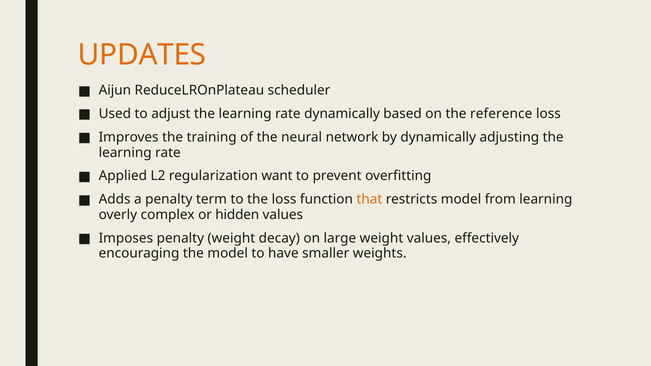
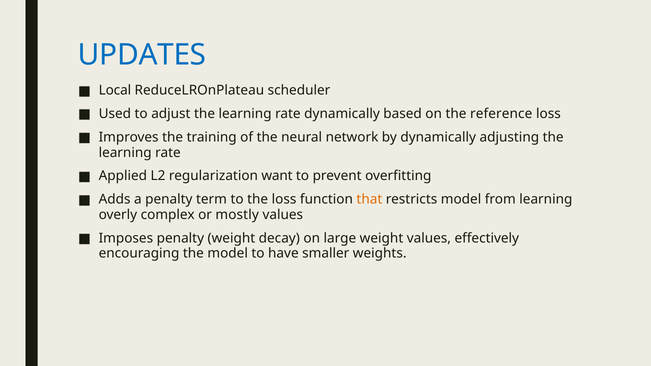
UPDATES colour: orange -> blue
Aijun: Aijun -> Local
hidden: hidden -> mostly
